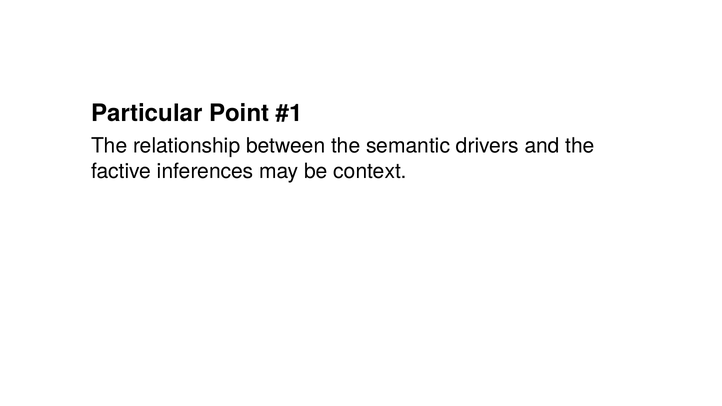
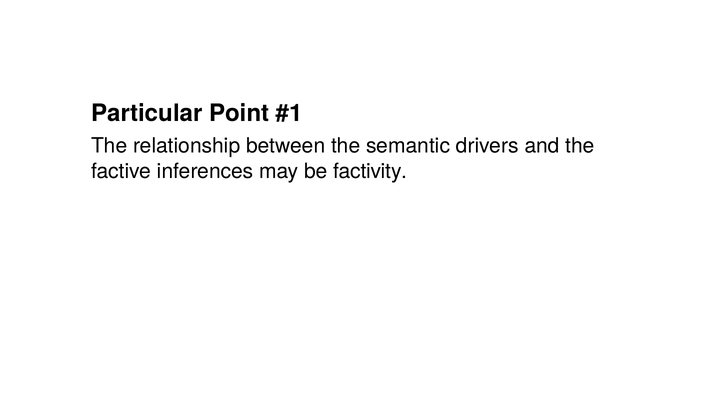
context: context -> factivity
